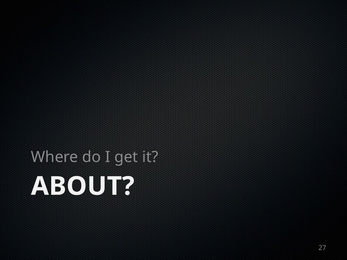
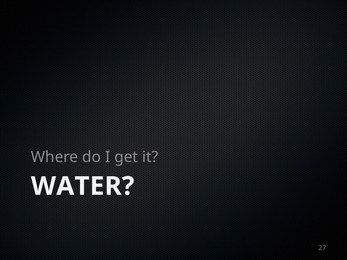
ABOUT: ABOUT -> WATER
